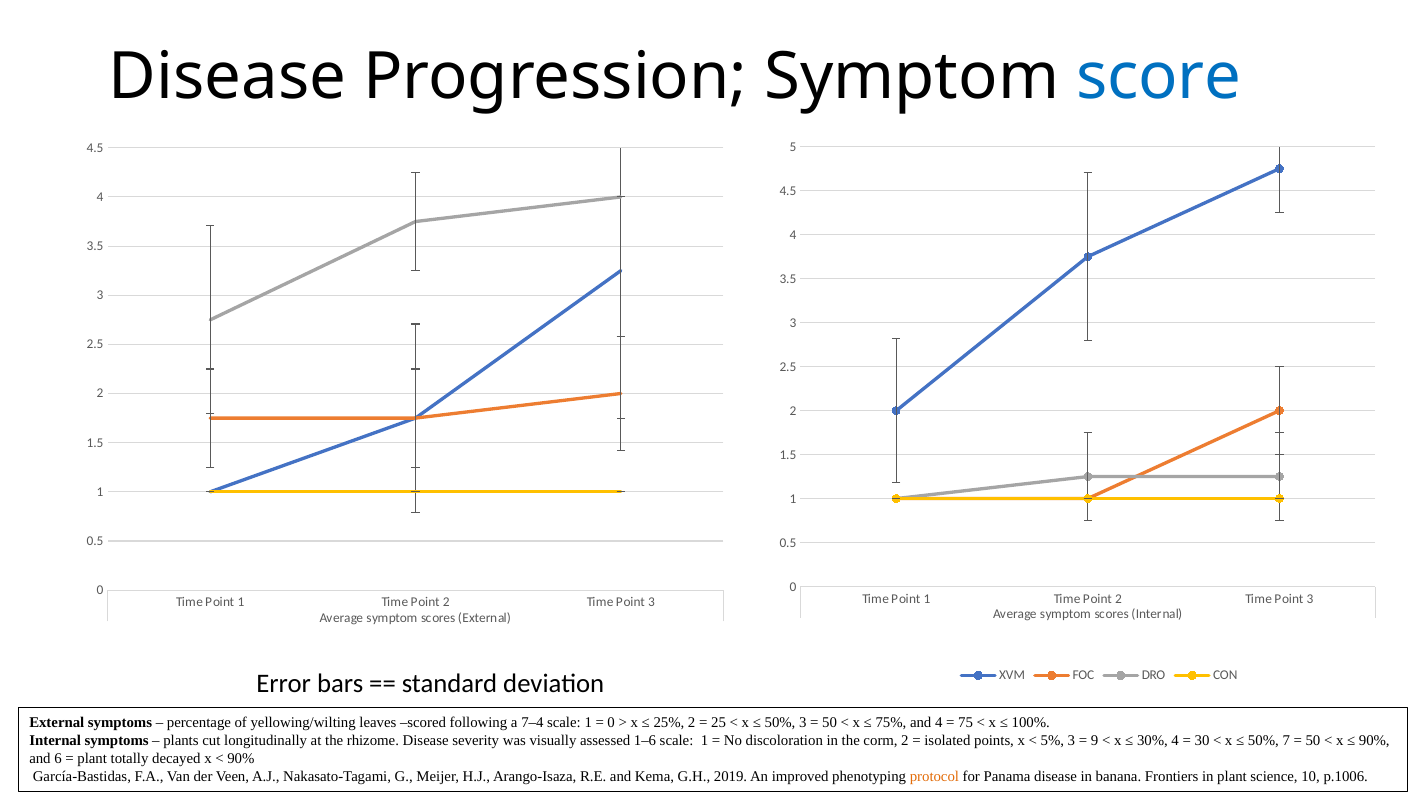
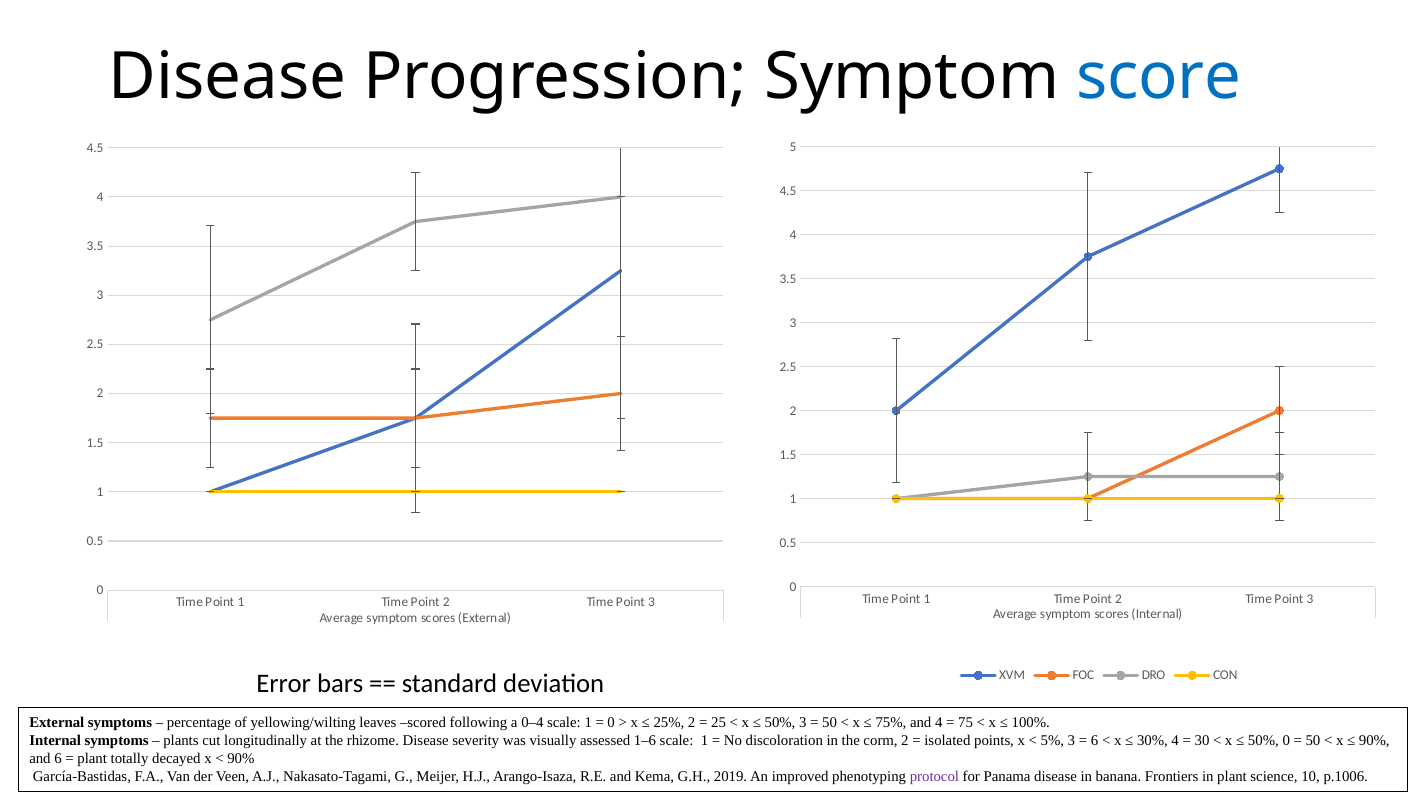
7–4: 7–4 -> 0–4
9 at (1095, 741): 9 -> 6
50% 7: 7 -> 0
protocol colour: orange -> purple
